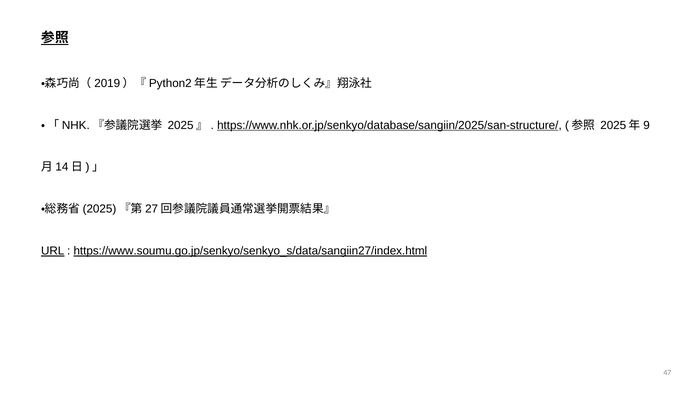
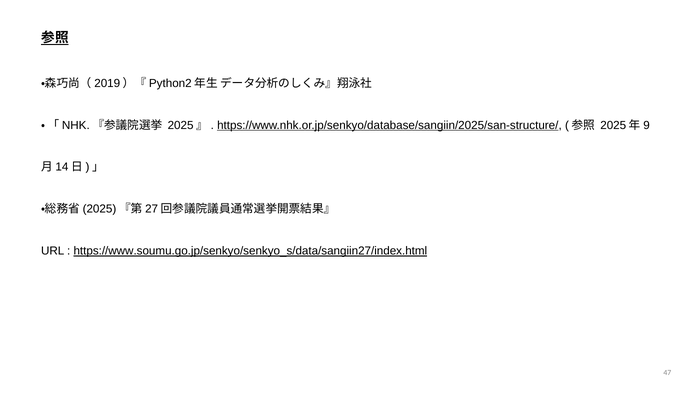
URL underline: present -> none
